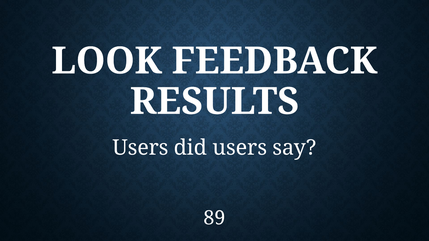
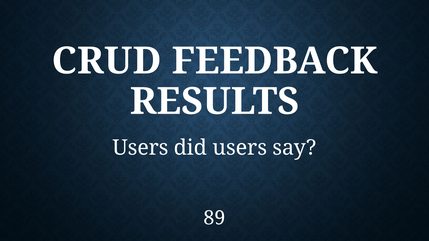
LOOK: LOOK -> CRUD
